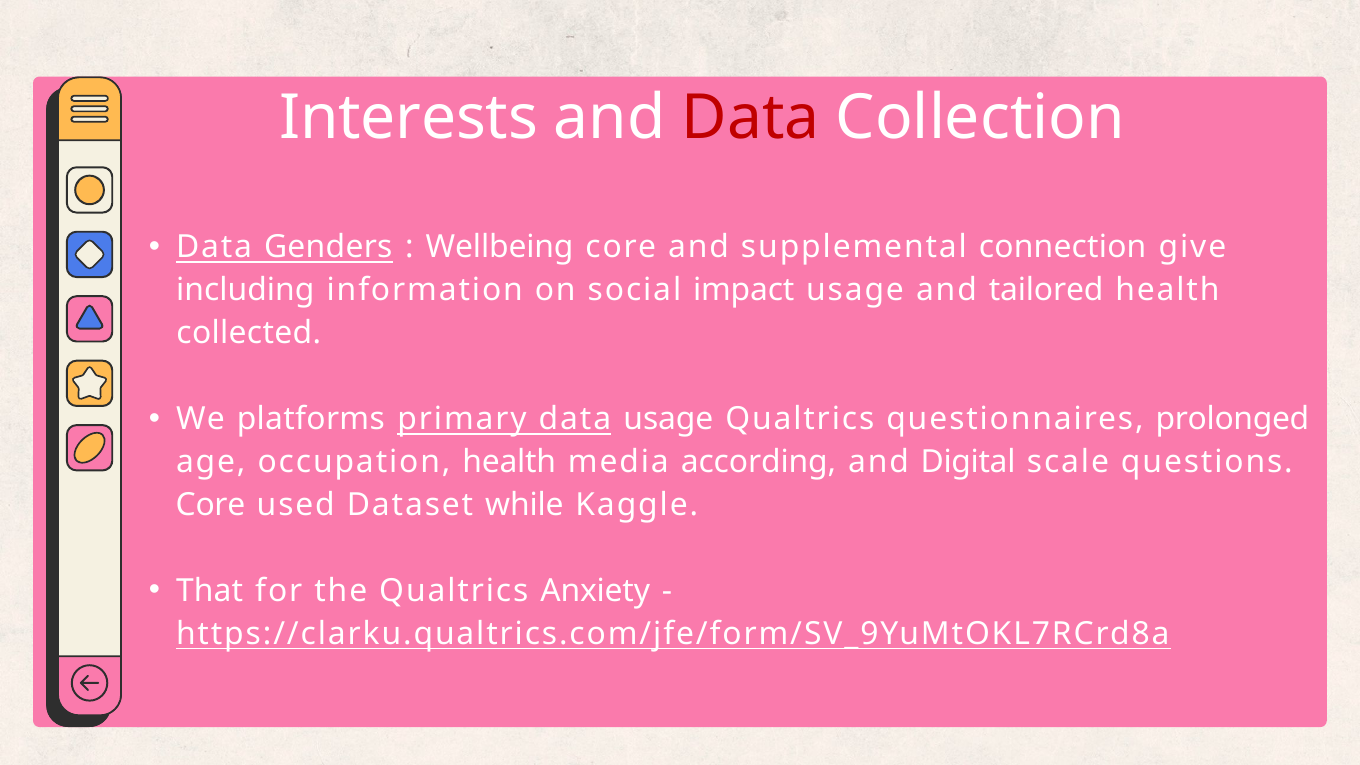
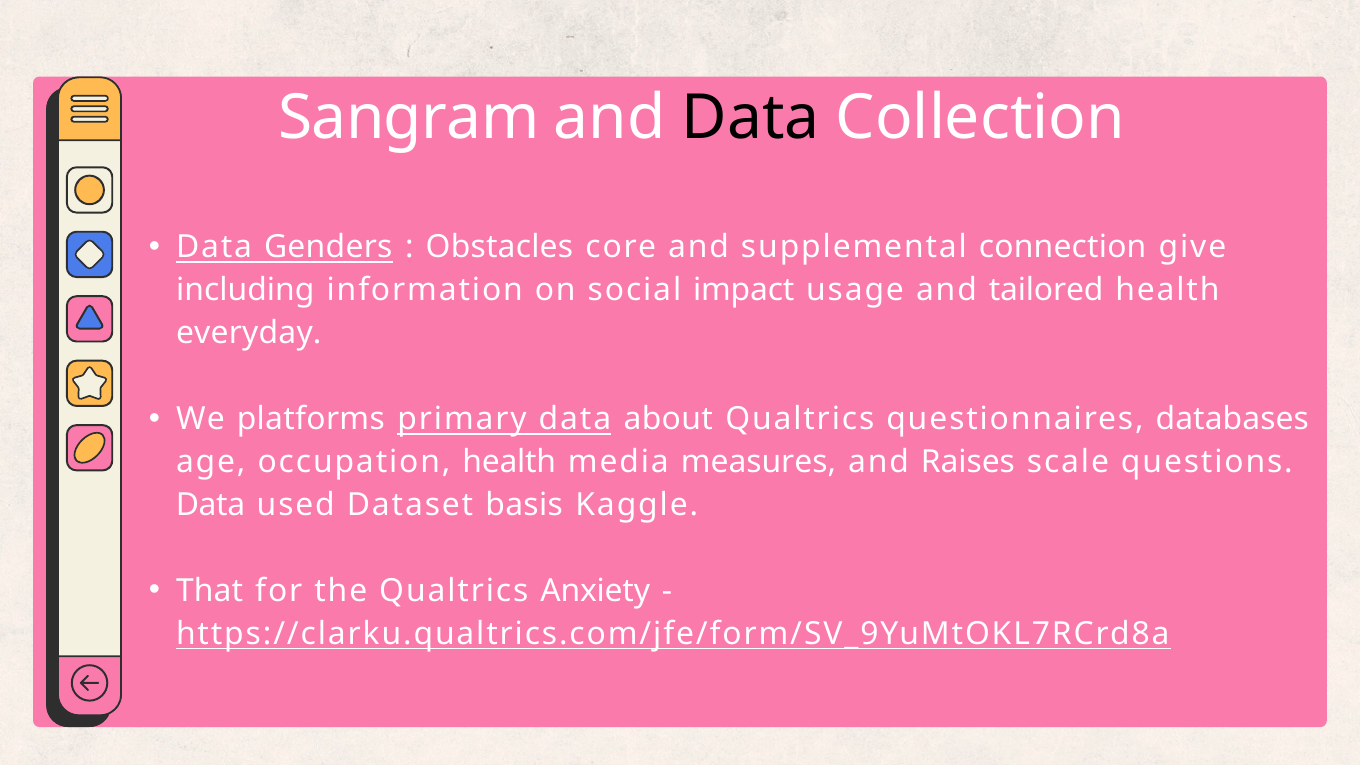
Interests: Interests -> Sangram
Data at (751, 118) colour: red -> black
Wellbeing: Wellbeing -> Obstacles
collected: collected -> everyday
data usage: usage -> about
prolonged: prolonged -> databases
according: according -> measures
Digital: Digital -> Raises
Core at (210, 505): Core -> Data
while: while -> basis
